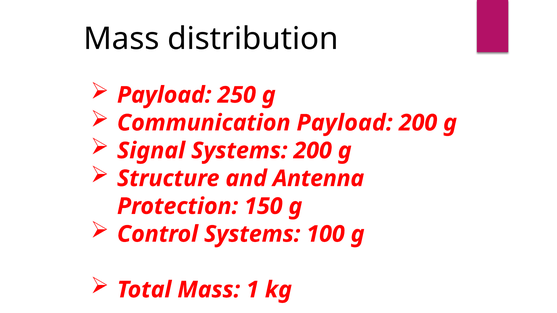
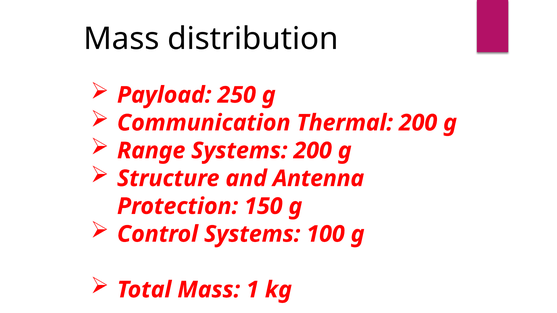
Communication Payload: Payload -> Thermal
Signal: Signal -> Range
